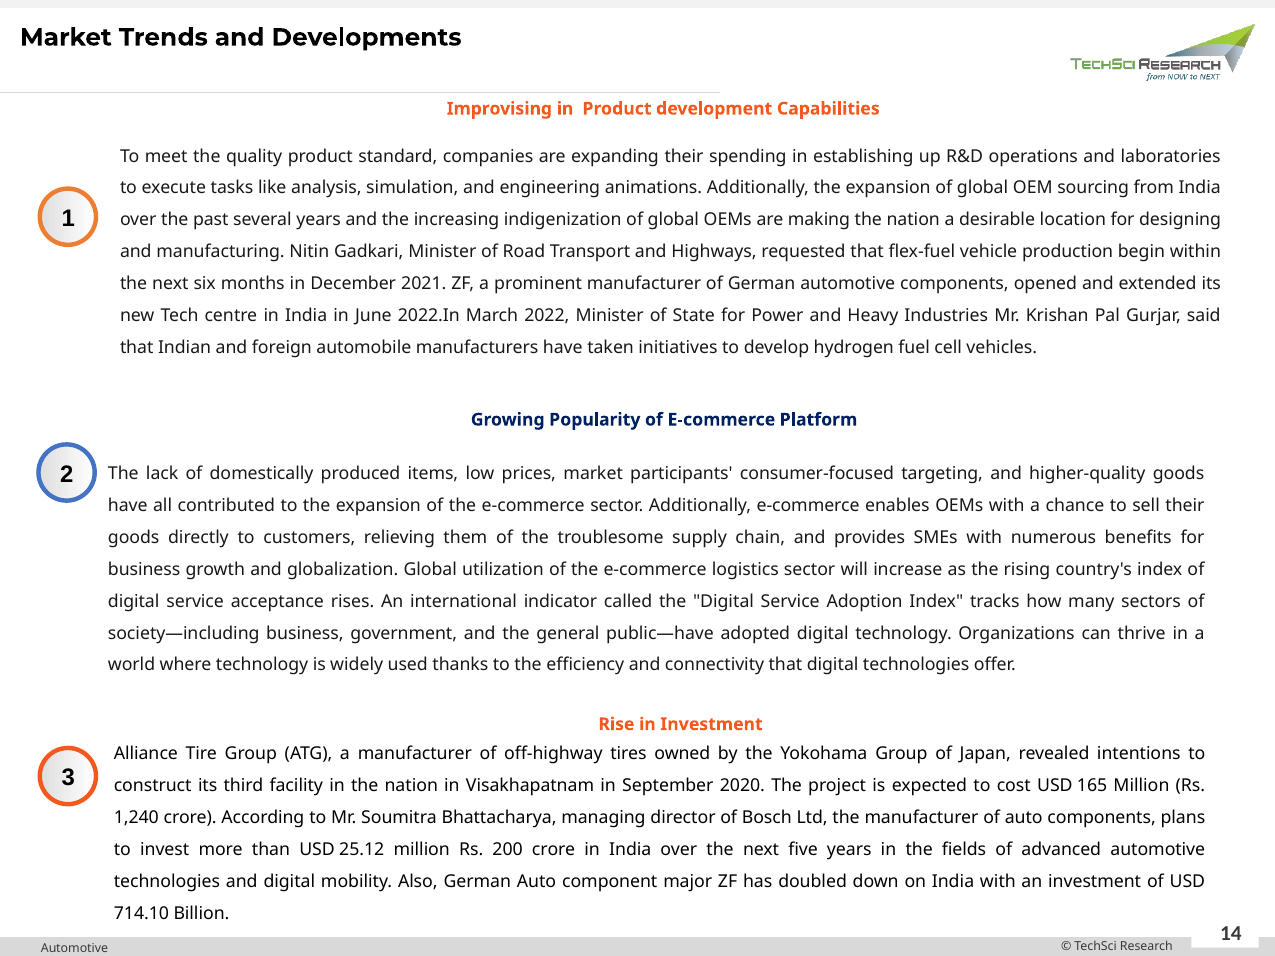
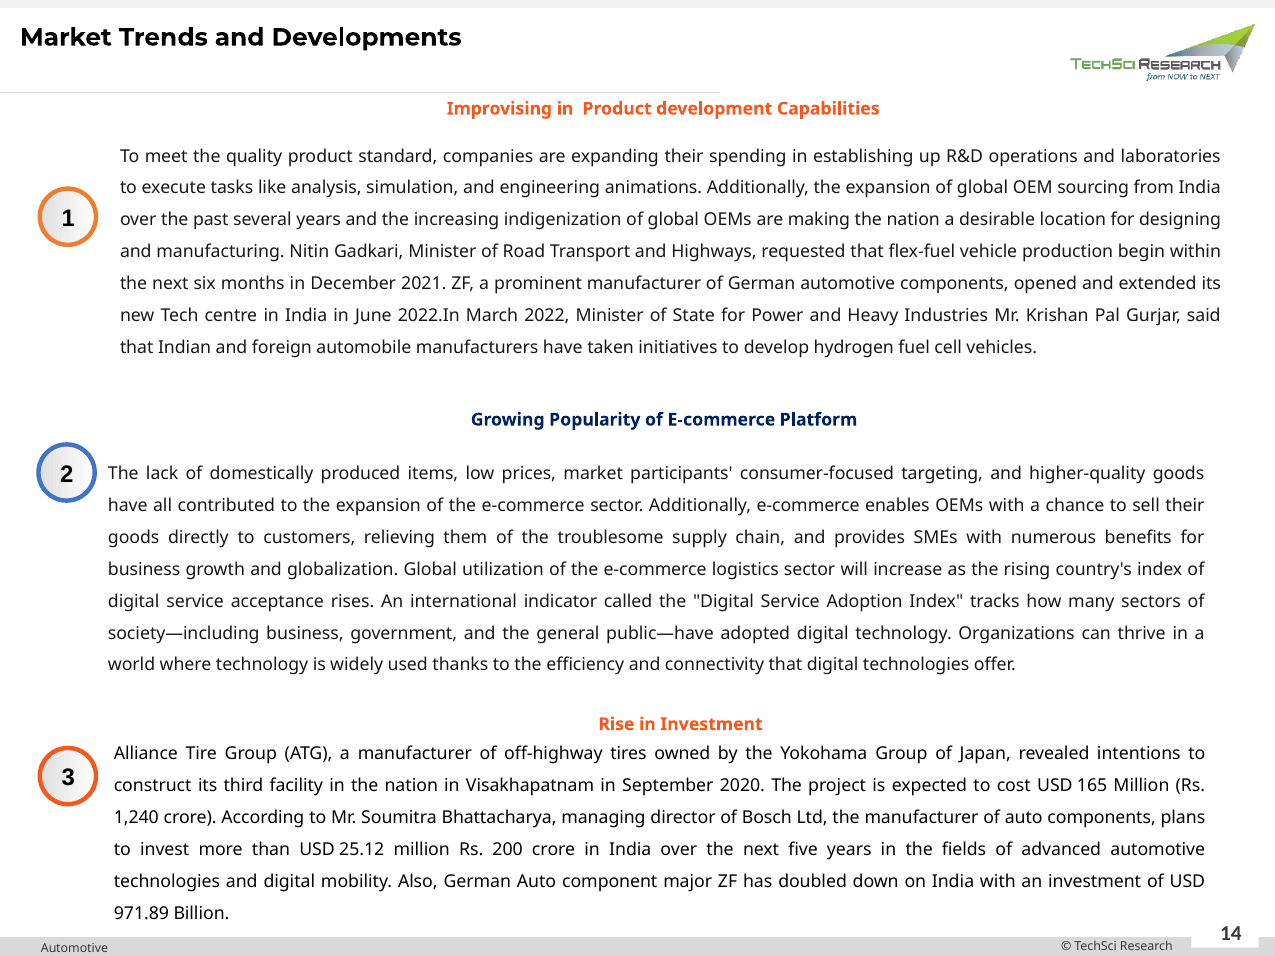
714.10: 714.10 -> 971.89
